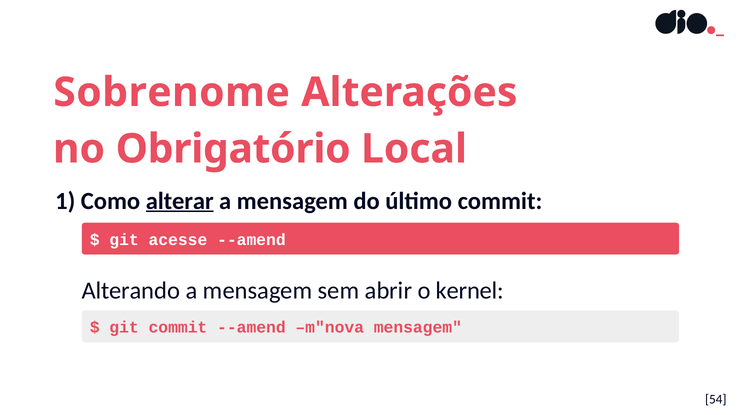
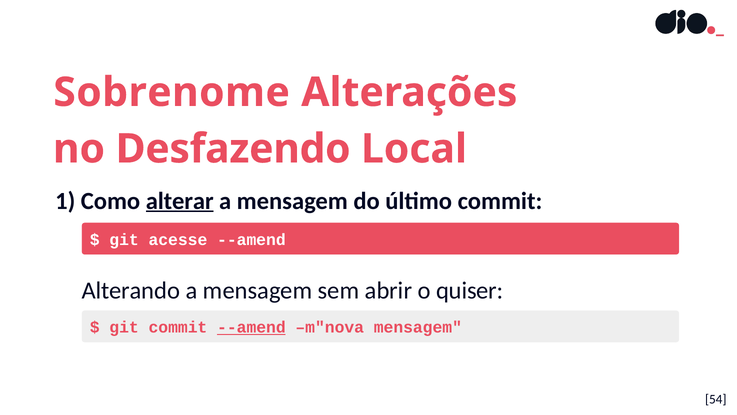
Obrigatório: Obrigatório -> Desfazendo
kernel: kernel -> quiser
--amend at (251, 327) underline: none -> present
